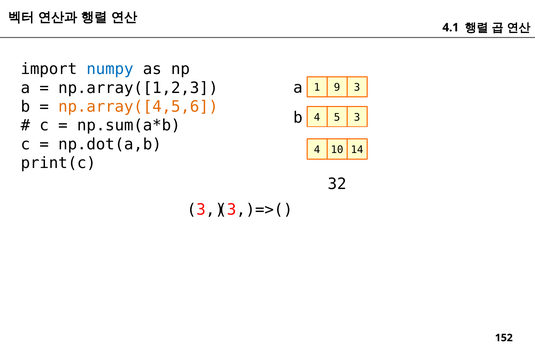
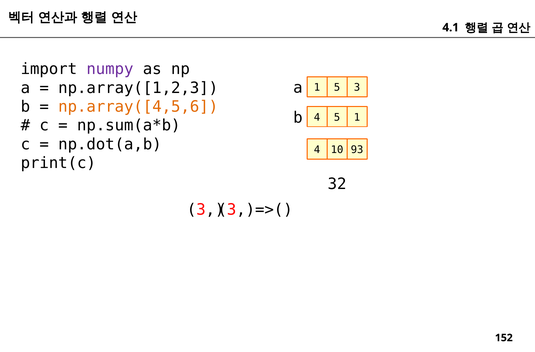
numpy colour: blue -> purple
1 9: 9 -> 5
5 3: 3 -> 1
14: 14 -> 93
